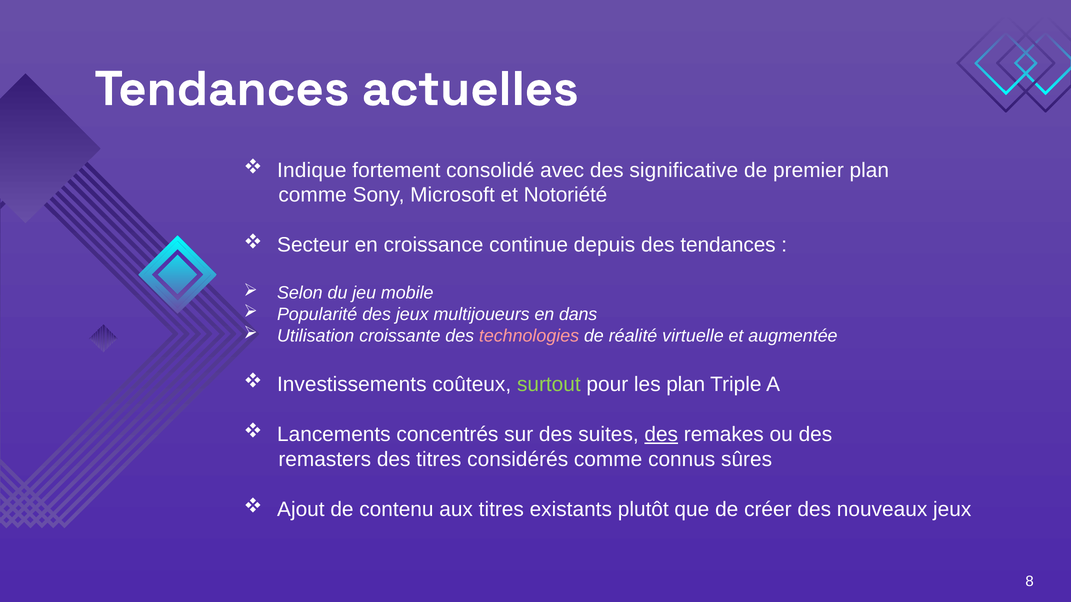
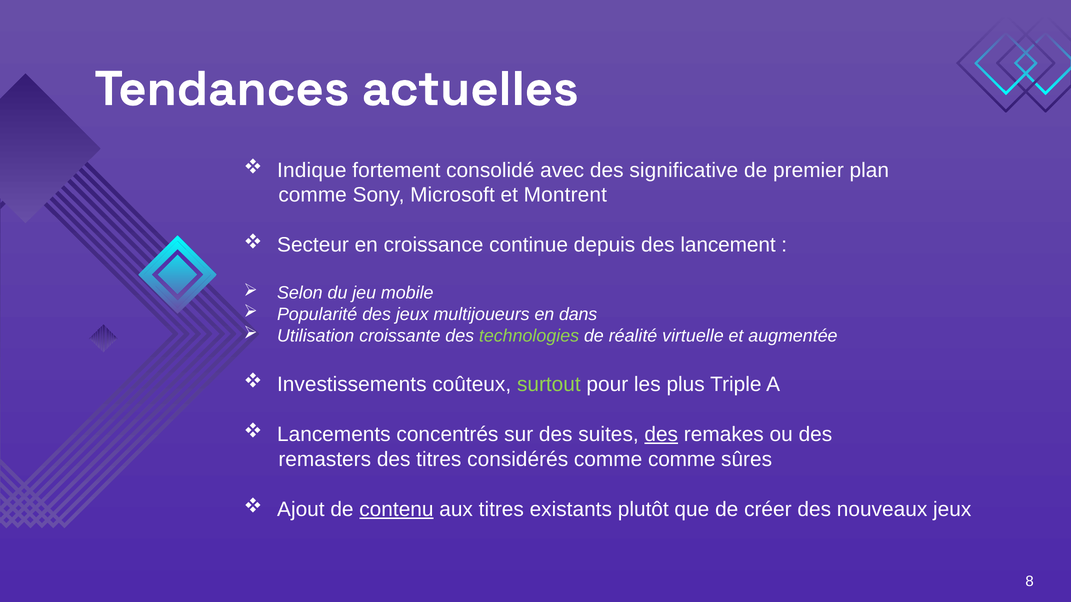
Notoriété: Notoriété -> Montrent
des tendances: tendances -> lancement
technologies colour: pink -> light green
les plan: plan -> plus
comme connus: connus -> comme
contenu underline: none -> present
